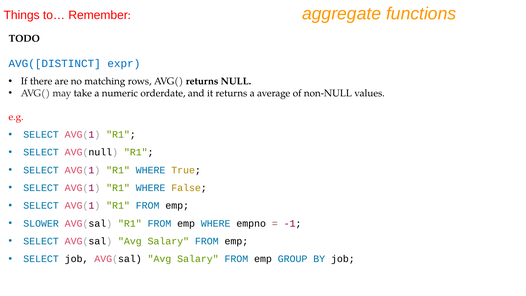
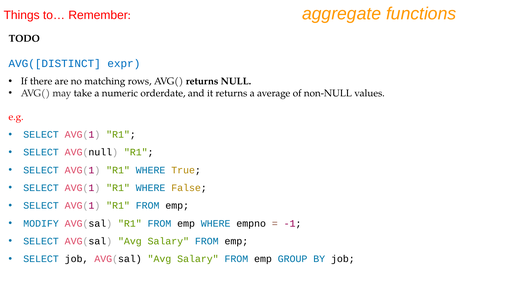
SLOWER: SLOWER -> MODIFY
